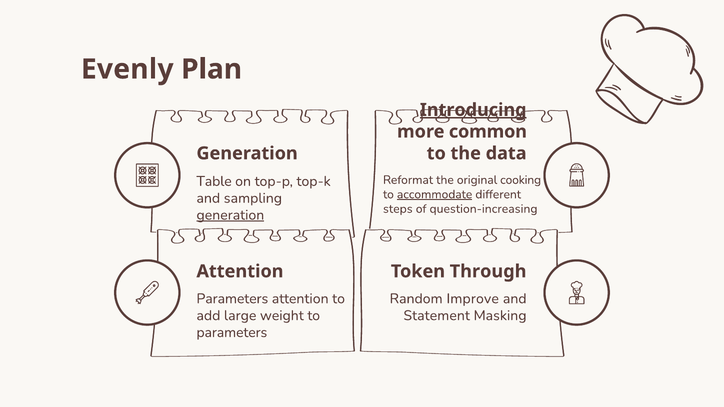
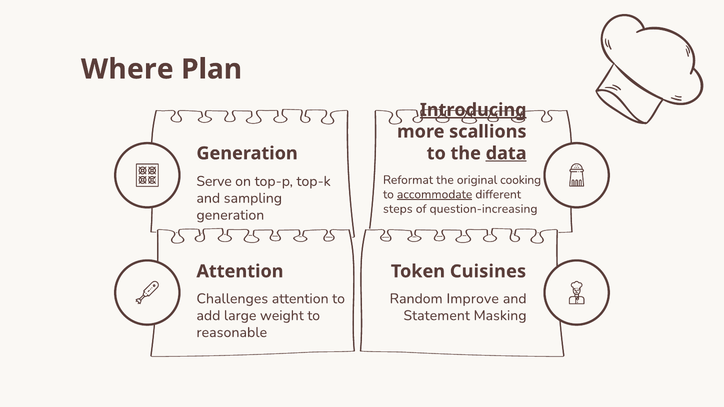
Evenly: Evenly -> Where
common: common -> scallions
data underline: none -> present
Table: Table -> Serve
generation at (230, 215) underline: present -> none
Through: Through -> Cuisines
Parameters at (232, 299): Parameters -> Challenges
parameters at (232, 333): parameters -> reasonable
